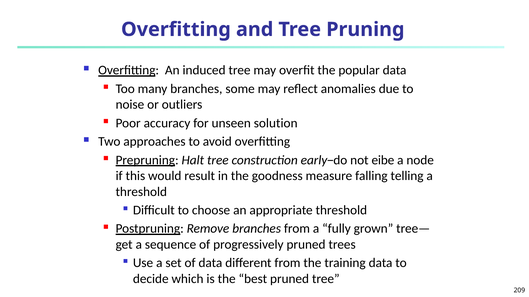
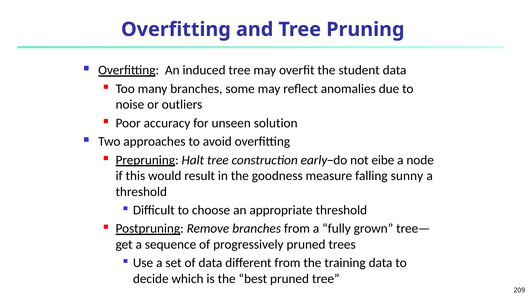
popular: popular -> student
telling: telling -> sunny
